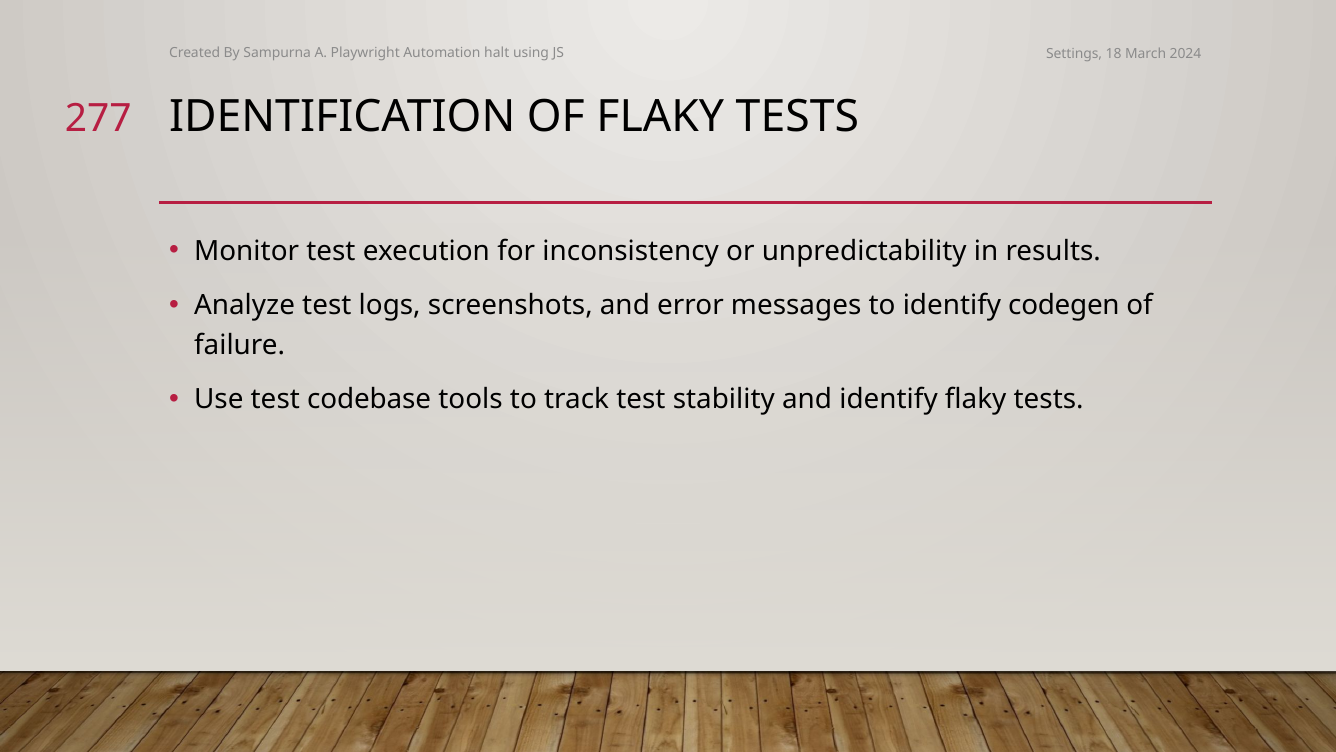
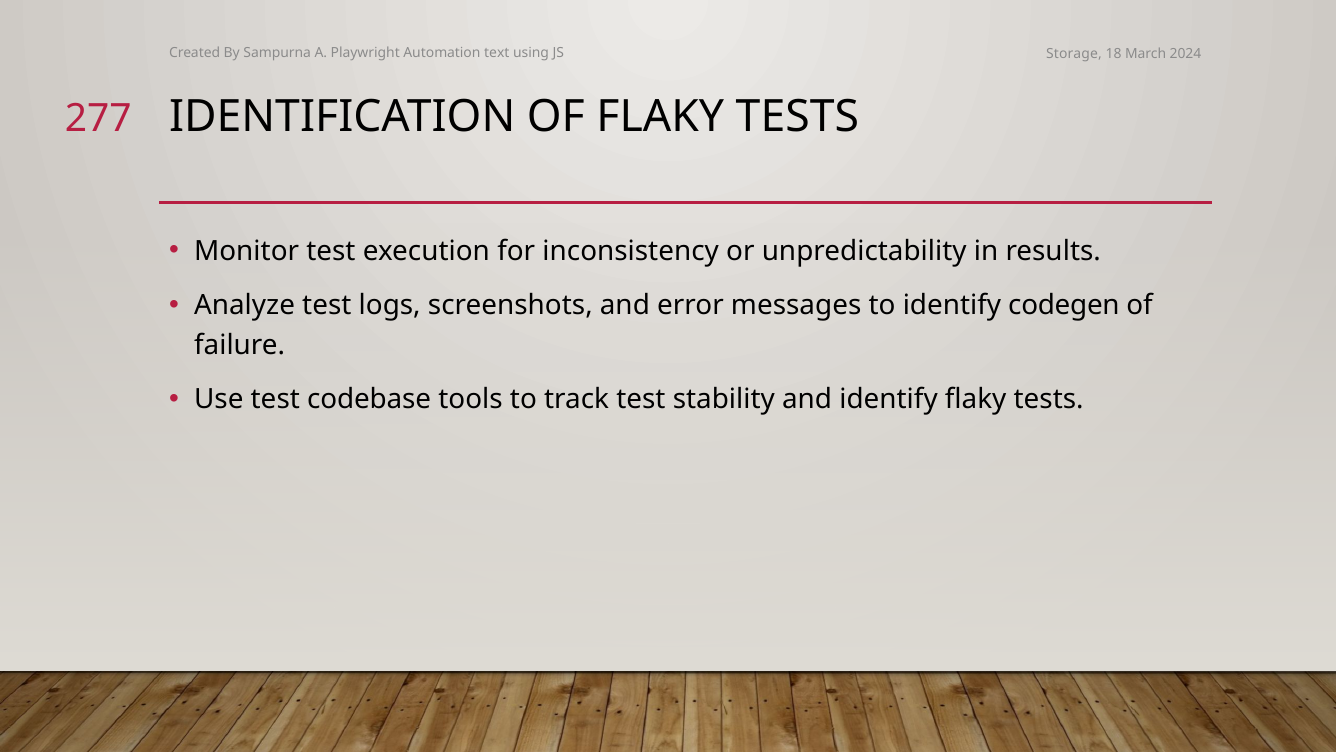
halt: halt -> text
Settings: Settings -> Storage
